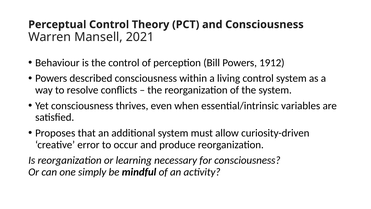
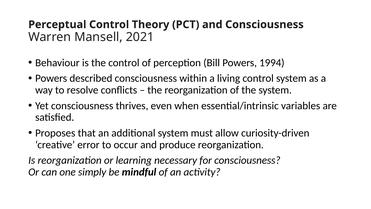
1912: 1912 -> 1994
